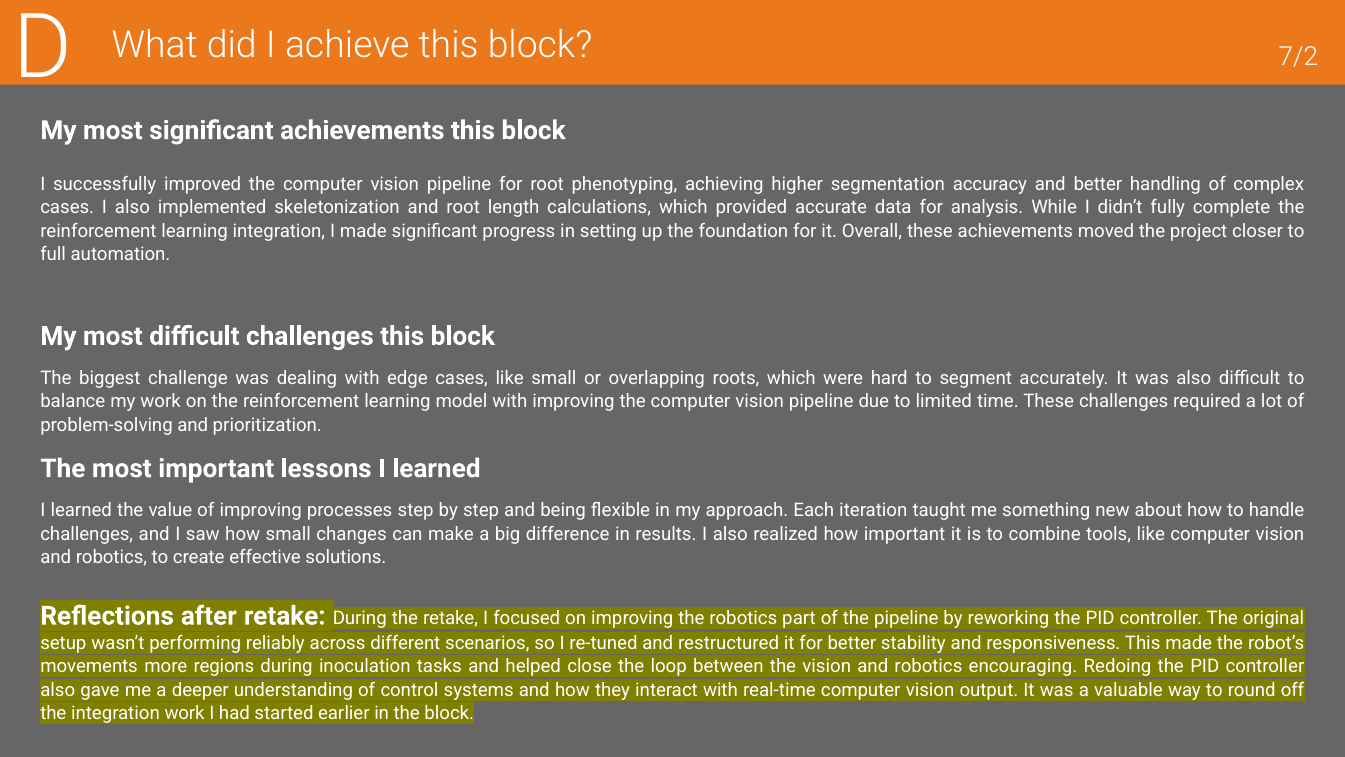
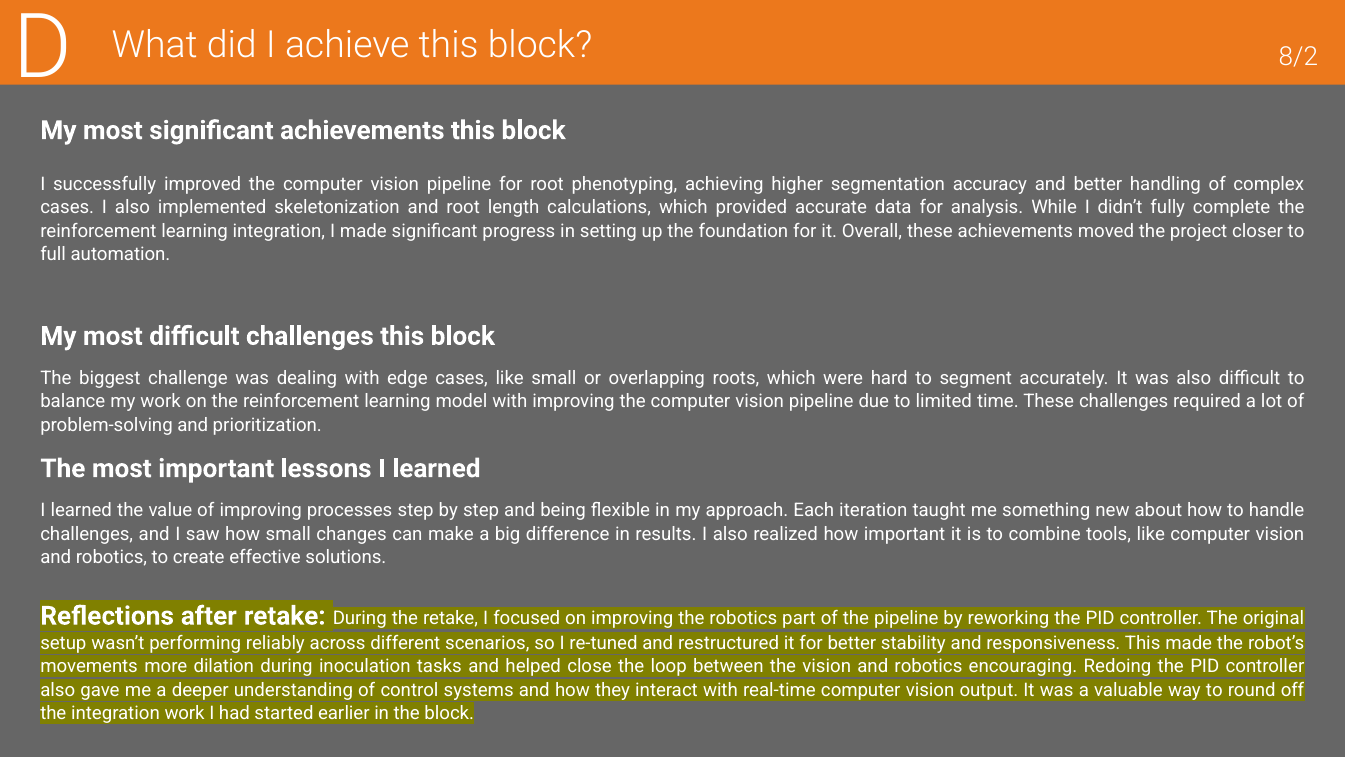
7/2: 7/2 -> 8/2
regions: regions -> dilation
